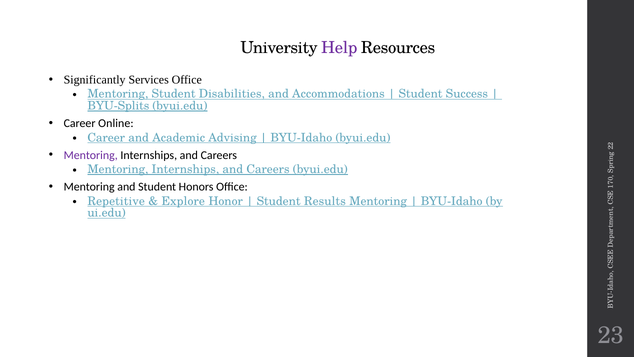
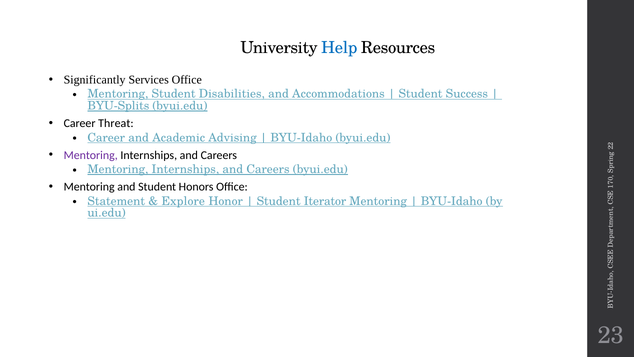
Help colour: purple -> blue
Online: Online -> Threat
Repetitive: Repetitive -> Statement
Results: Results -> Iterator
